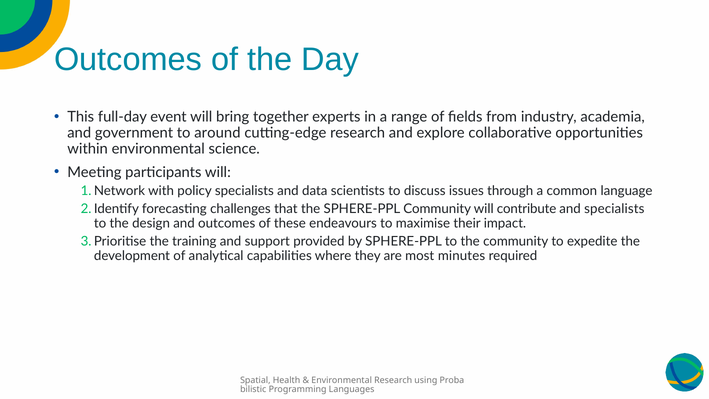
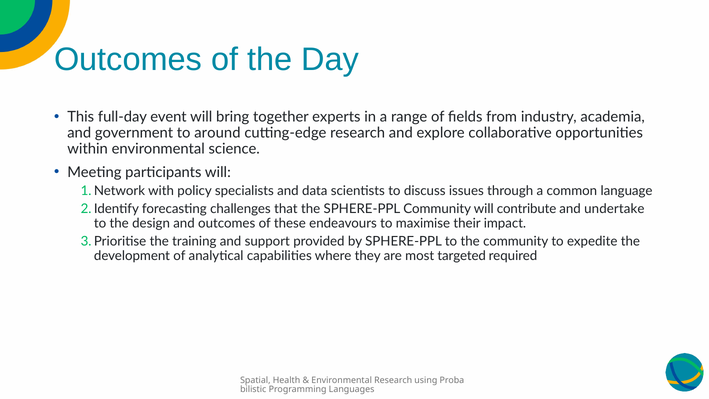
and specialists: specialists -> undertake
minutes: minutes -> targeted
